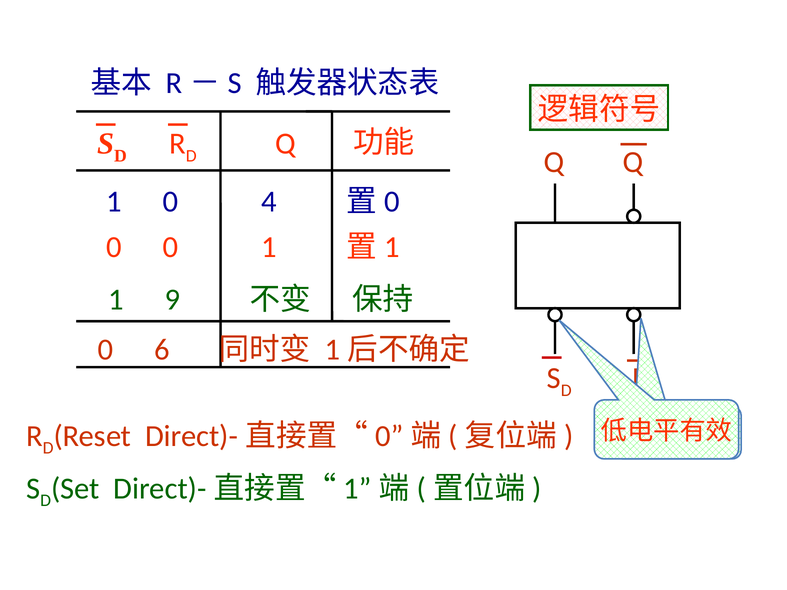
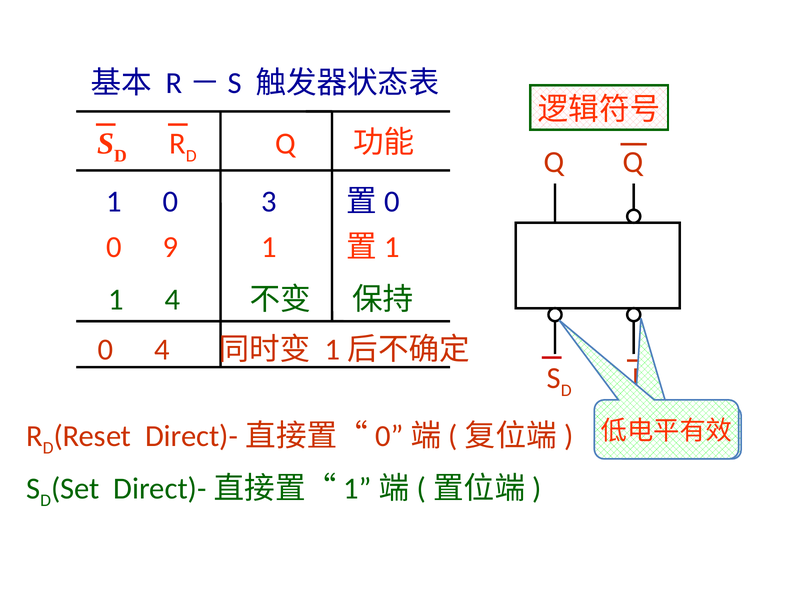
4: 4 -> 3
0 0: 0 -> 9
1 9: 9 -> 4
0 6: 6 -> 4
